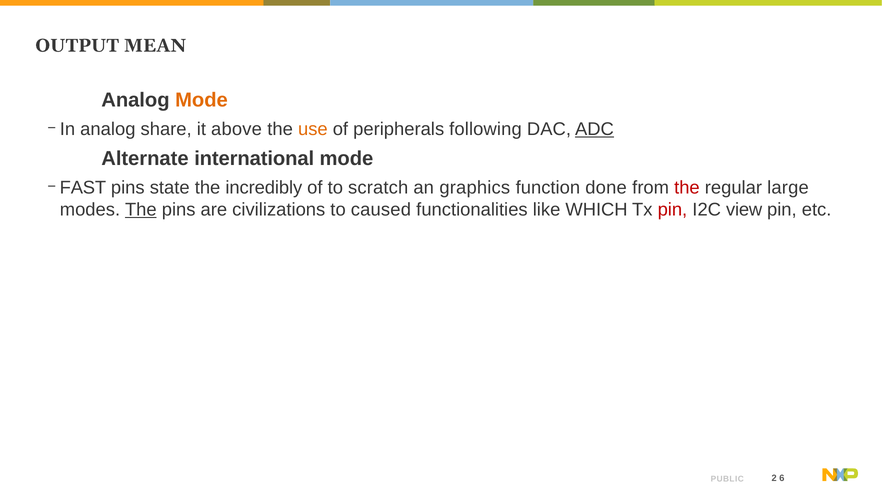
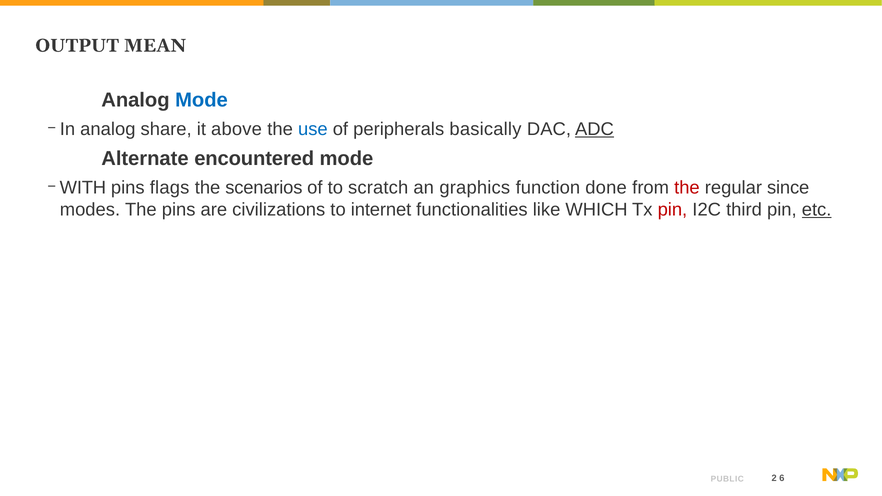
Mode at (201, 100) colour: orange -> blue
use colour: orange -> blue
following: following -> basically
international: international -> encountered
FAST: FAST -> WITH
state: state -> flags
incredibly: incredibly -> scenarios
large: large -> since
The at (141, 210) underline: present -> none
caused: caused -> internet
view: view -> third
etc underline: none -> present
